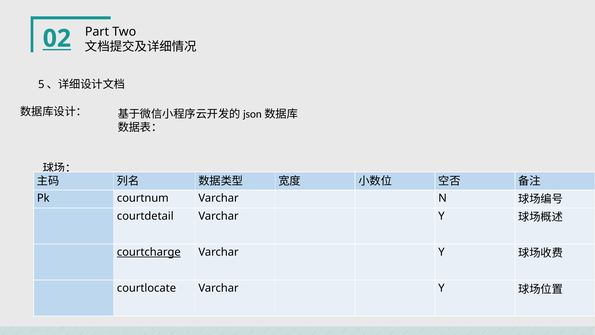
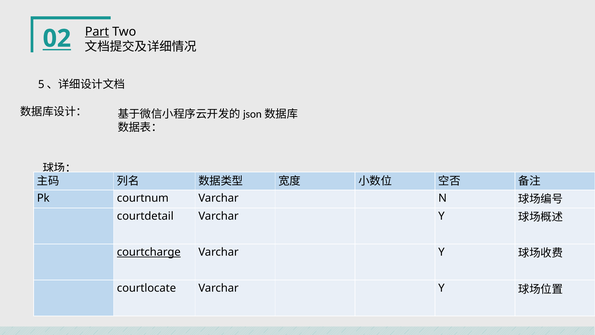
Part underline: none -> present
